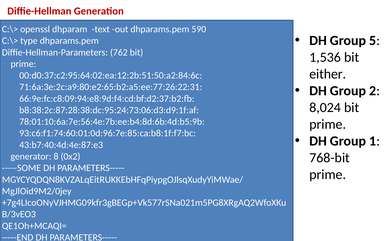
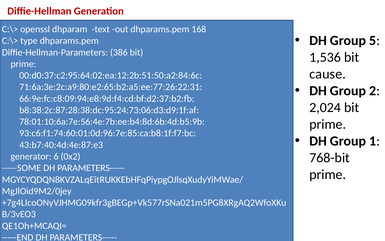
590: 590 -> 168
762: 762 -> 386
either: either -> cause
8,024: 8,024 -> 2,024
8: 8 -> 6
